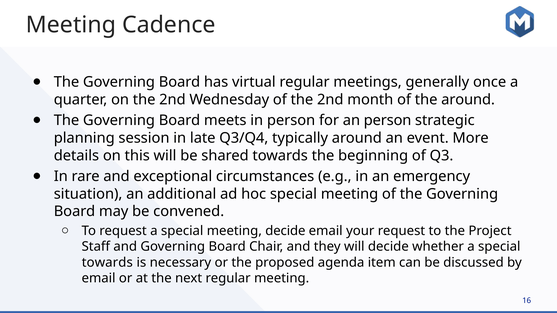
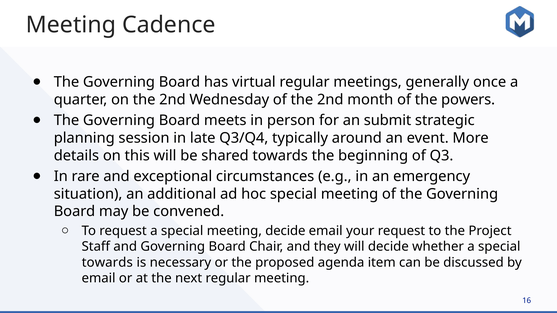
the around: around -> powers
an person: person -> submit
